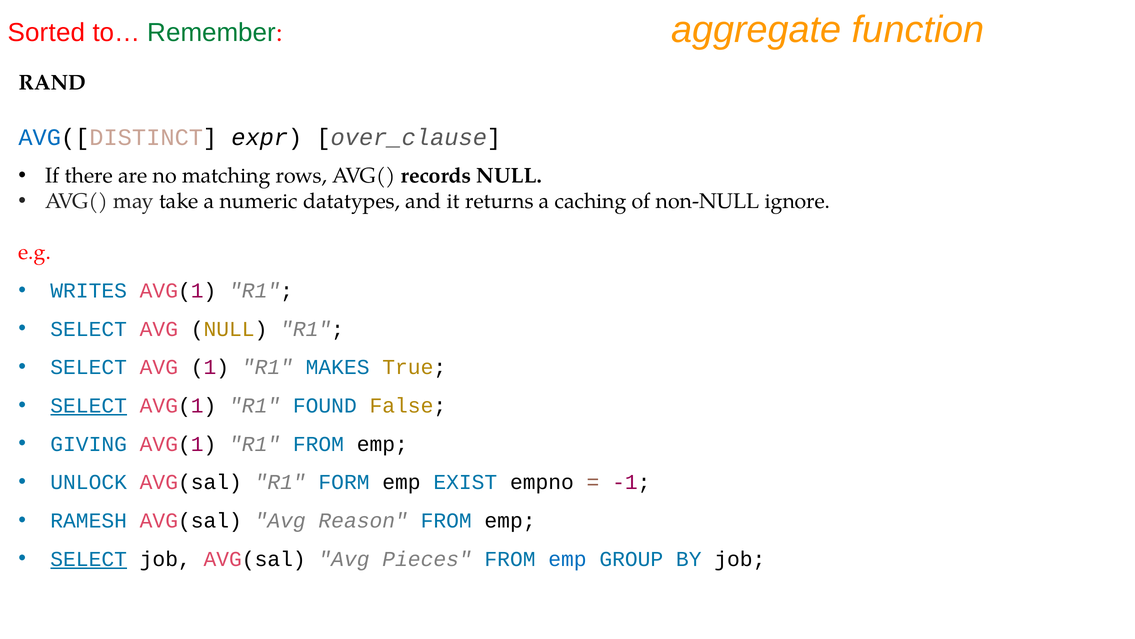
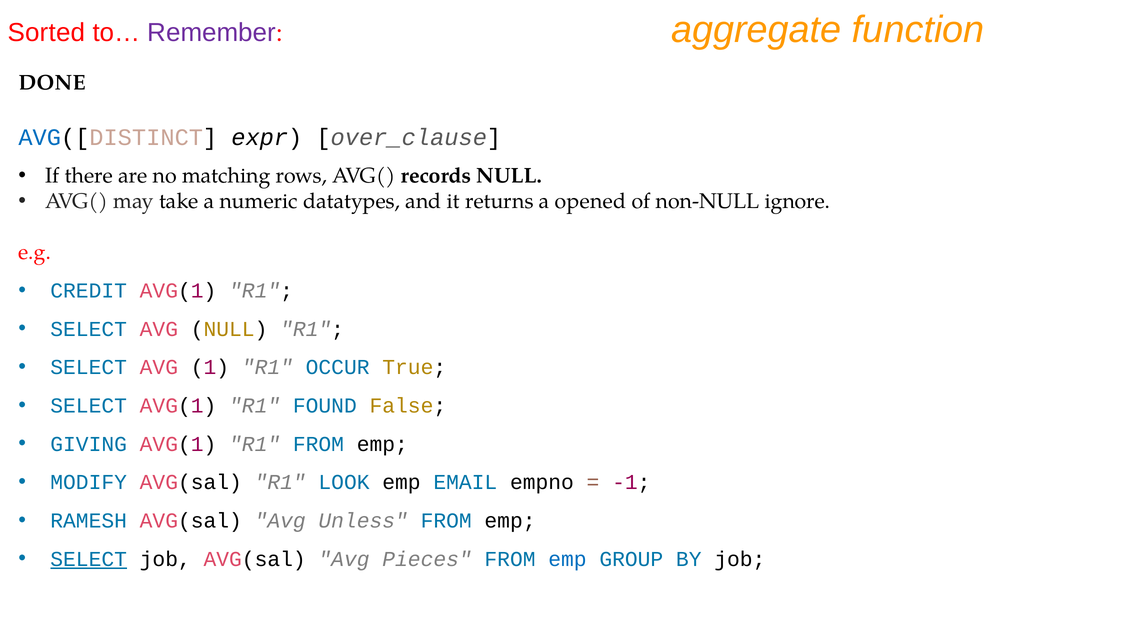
Remember colour: green -> purple
RAND: RAND -> DONE
caching: caching -> opened
WRITES: WRITES -> CREDIT
MAKES: MAKES -> OCCUR
SELECT at (89, 405) underline: present -> none
UNLOCK: UNLOCK -> MODIFY
FORM: FORM -> LOOK
EXIST: EXIST -> EMAIL
Reason: Reason -> Unless
